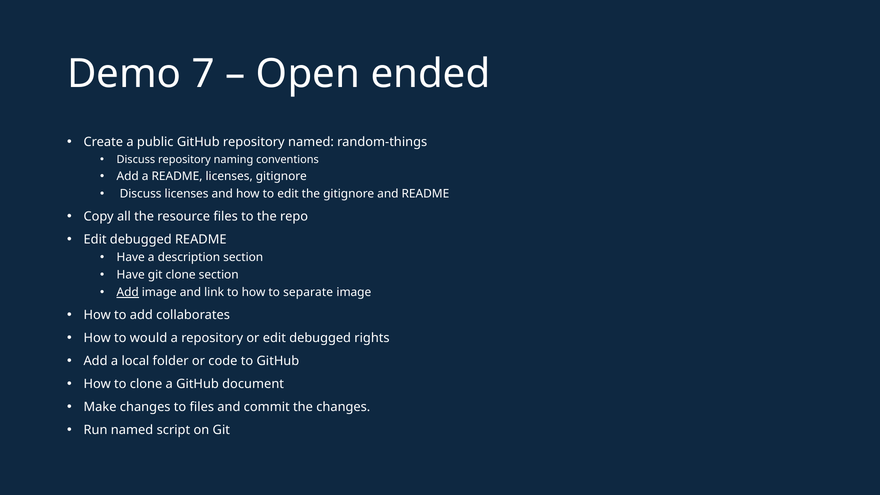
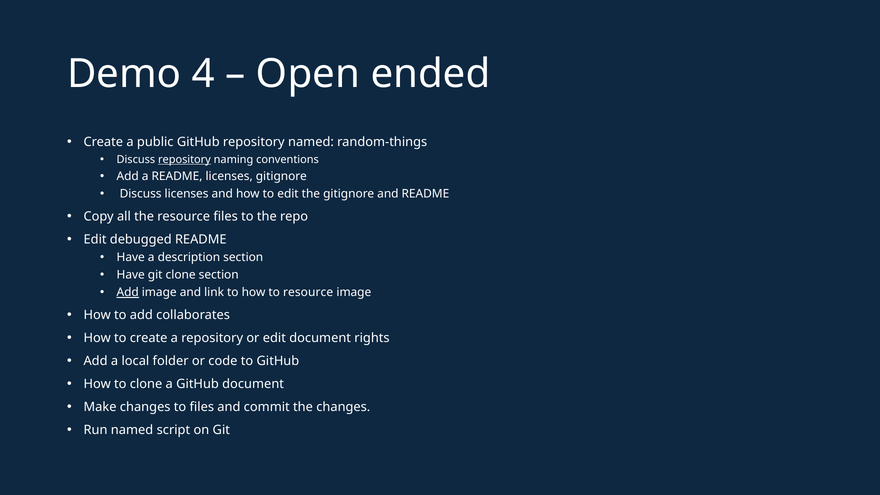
7: 7 -> 4
repository at (184, 159) underline: none -> present
to separate: separate -> resource
to would: would -> create
or edit debugged: debugged -> document
